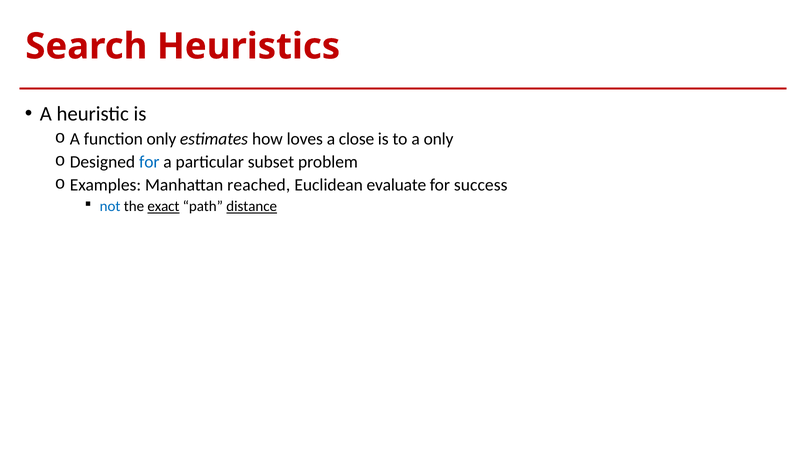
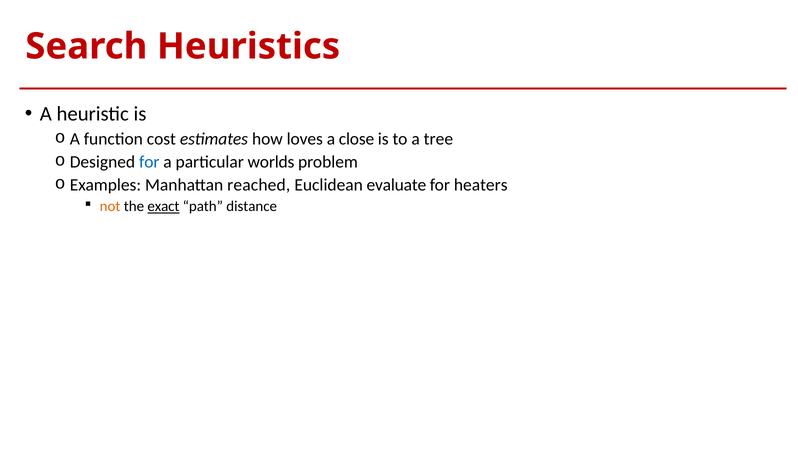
function only: only -> cost
a only: only -> tree
subset: subset -> worlds
success: success -> heaters
not colour: blue -> orange
distance underline: present -> none
